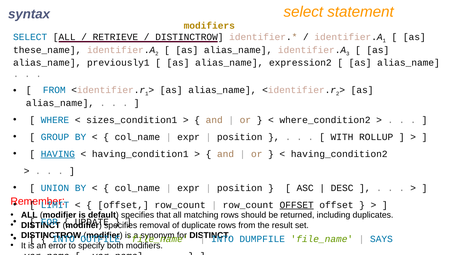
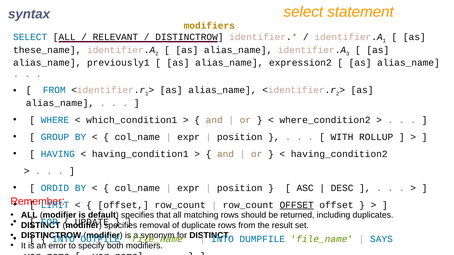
RETRIEVE: RETRIEVE -> RELEVANT
sizes_condition1: sizes_condition1 -> which_condition1
HAVING underline: present -> none
UNION: UNION -> ORDID
